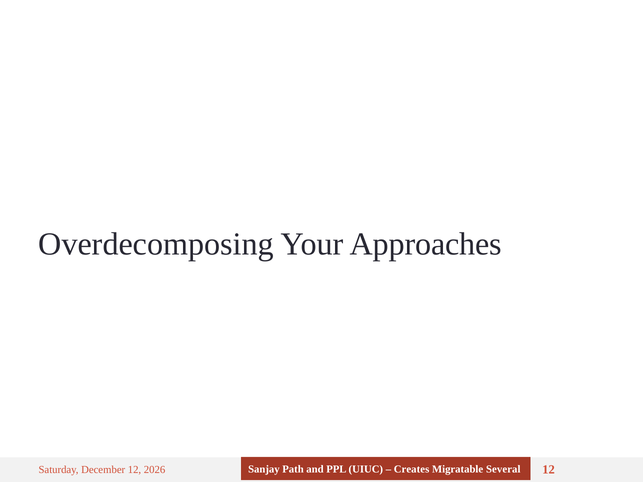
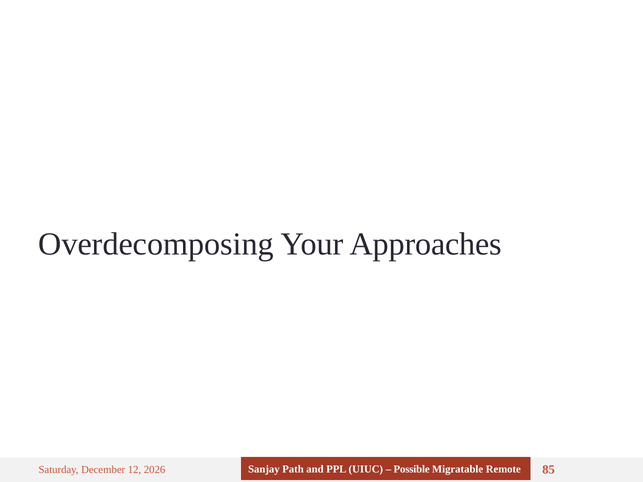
Creates: Creates -> Possible
Several: Several -> Remote
12 at (549, 470): 12 -> 85
